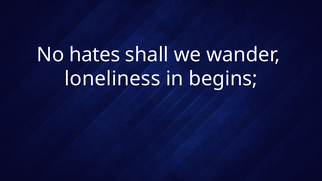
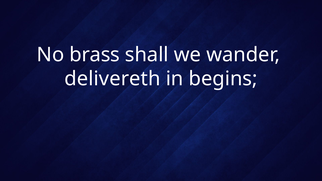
hates: hates -> brass
loneliness: loneliness -> delivereth
